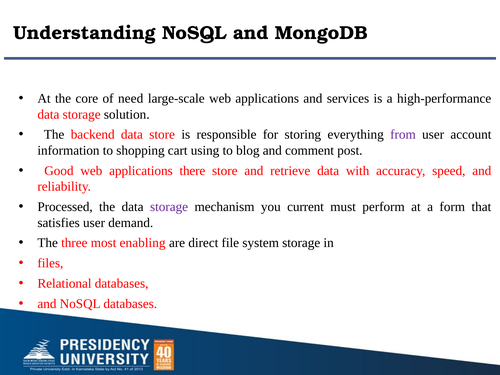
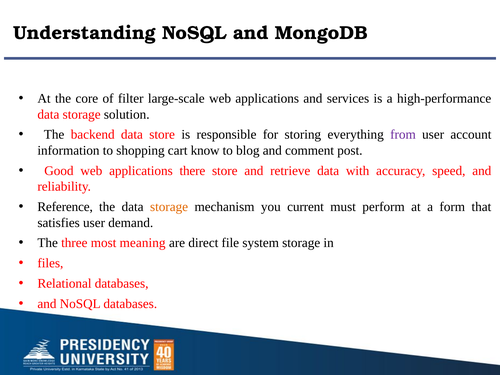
need: need -> filter
using: using -> know
Processed: Processed -> Reference
storage at (169, 207) colour: purple -> orange
enabling: enabling -> meaning
